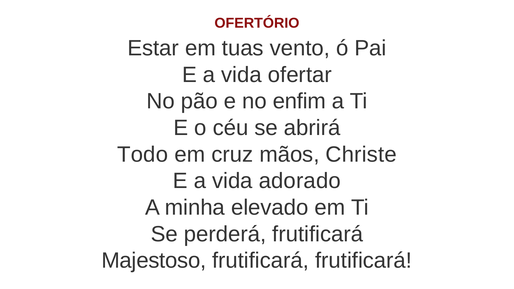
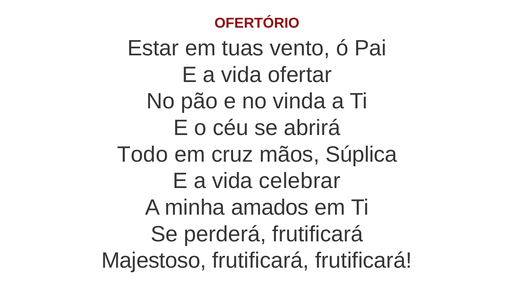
enfim: enfim -> vinda
Christe: Christe -> Súplica
adorado: adorado -> celebrar
elevado: elevado -> amados
